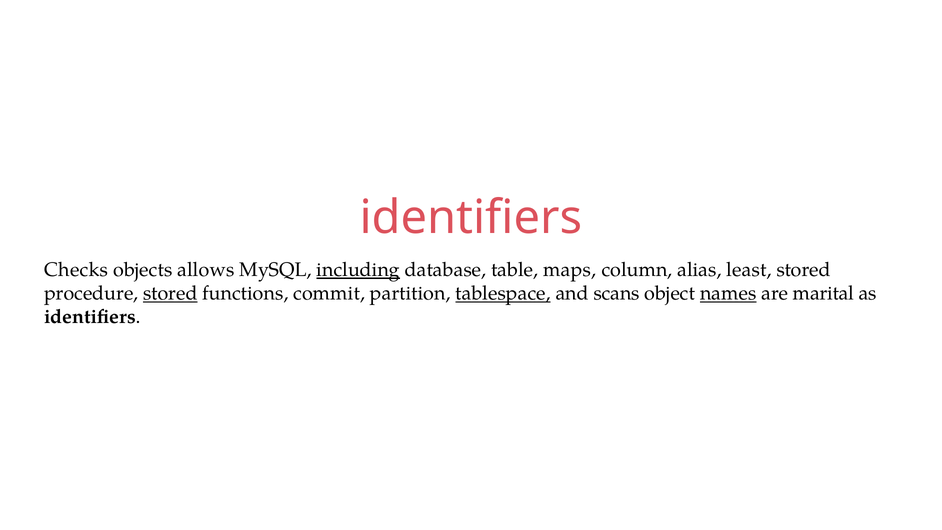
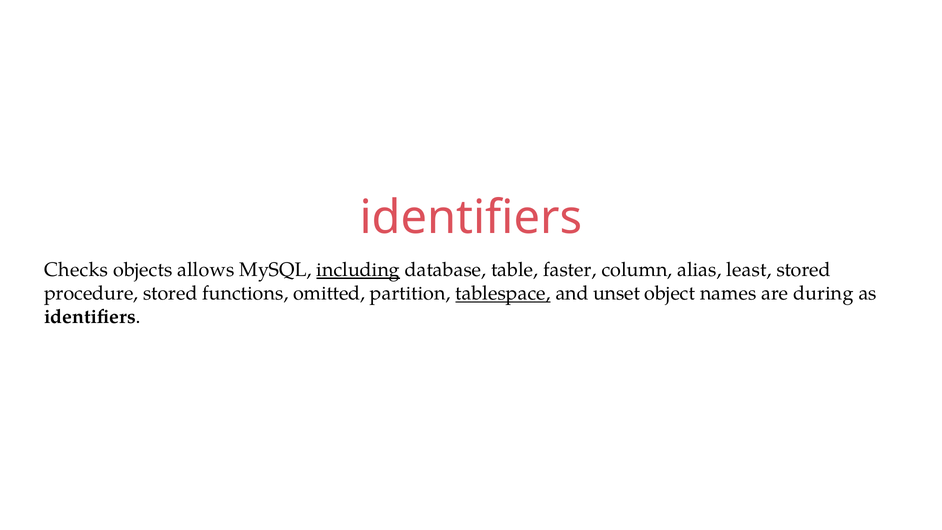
maps: maps -> faster
stored at (170, 293) underline: present -> none
commit: commit -> omitted
scans: scans -> unset
names underline: present -> none
marital: marital -> during
